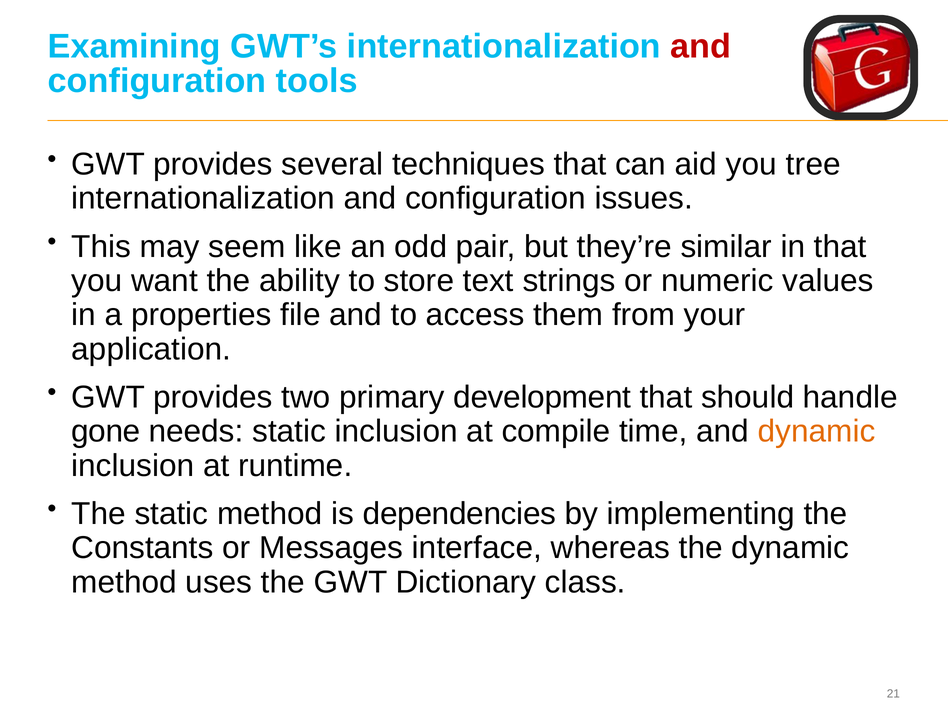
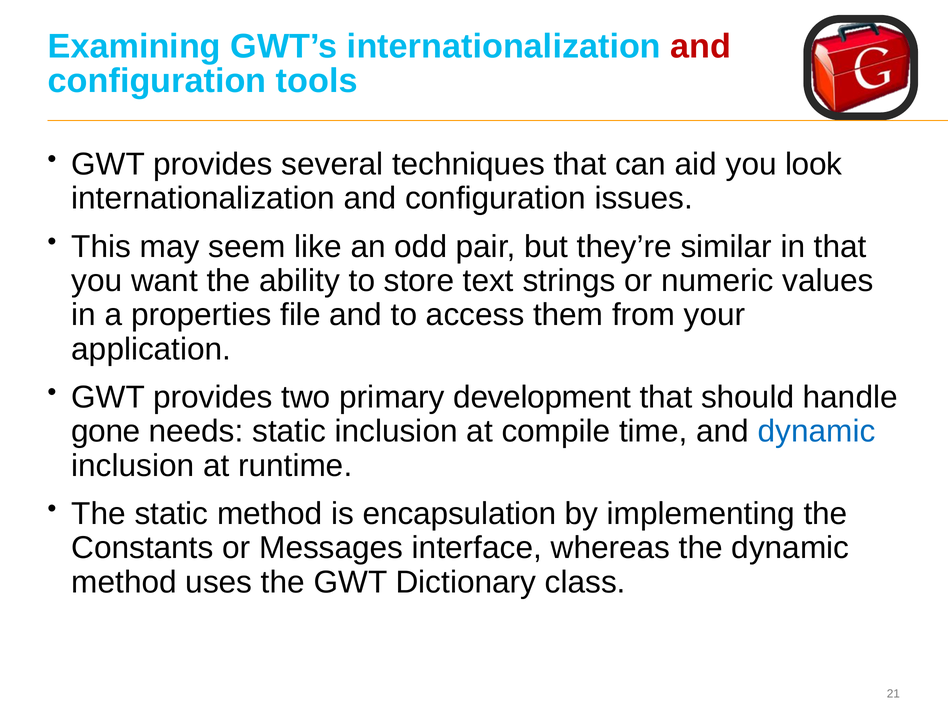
tree: tree -> look
dynamic at (817, 432) colour: orange -> blue
dependencies: dependencies -> encapsulation
